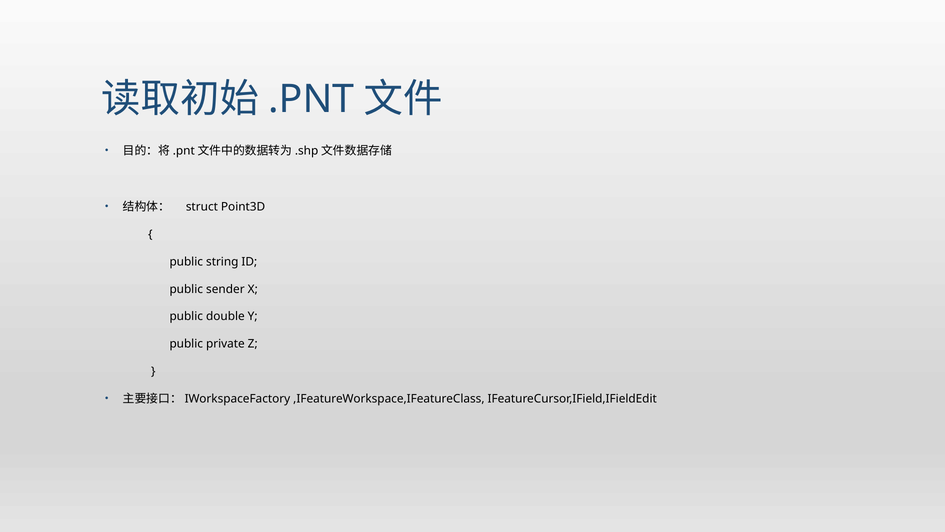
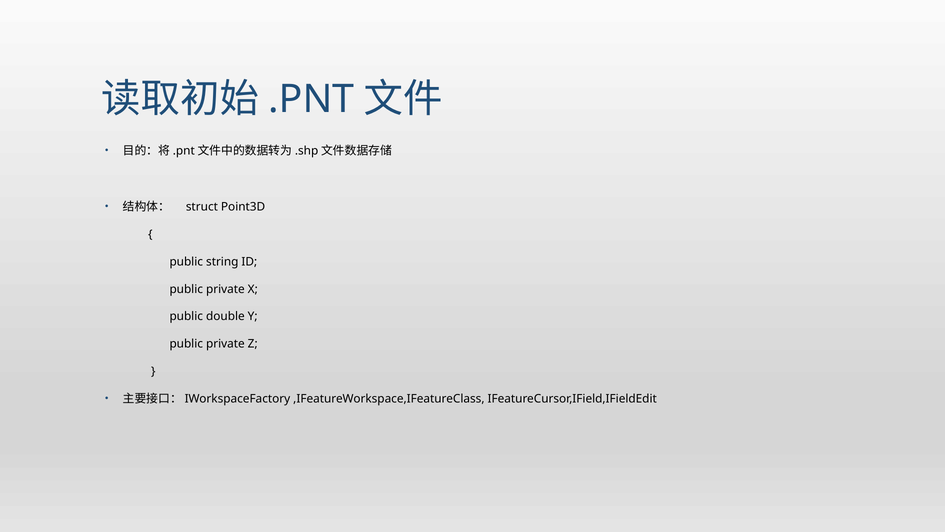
sender at (225, 289): sender -> private
